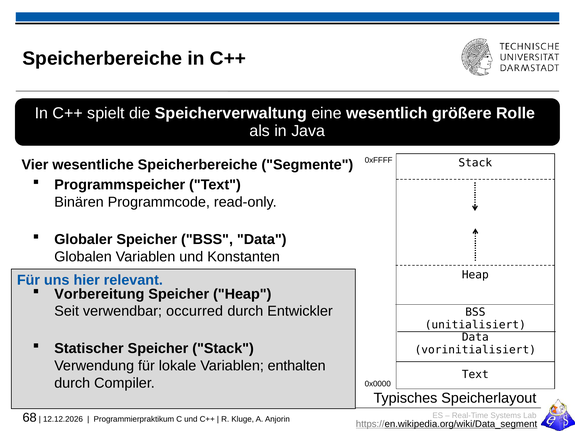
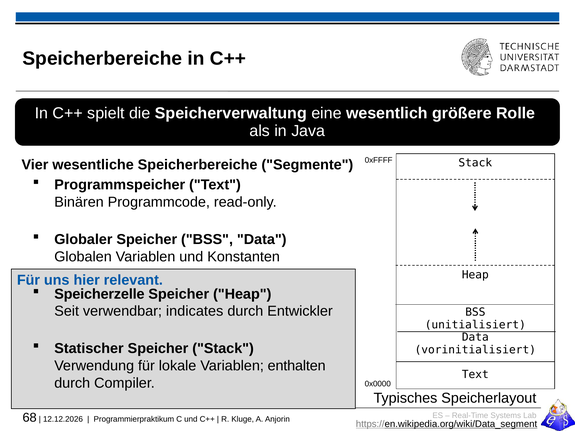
Vorbereitung: Vorbereitung -> Speicherzelle
occurred: occurred -> indicates
